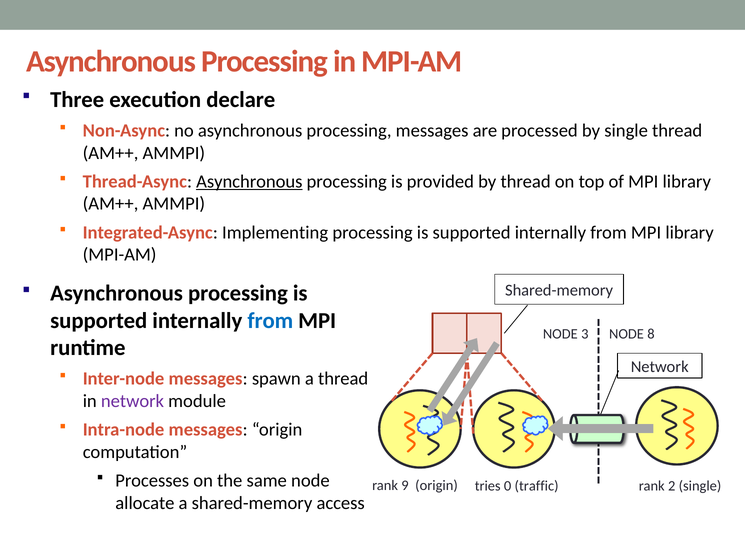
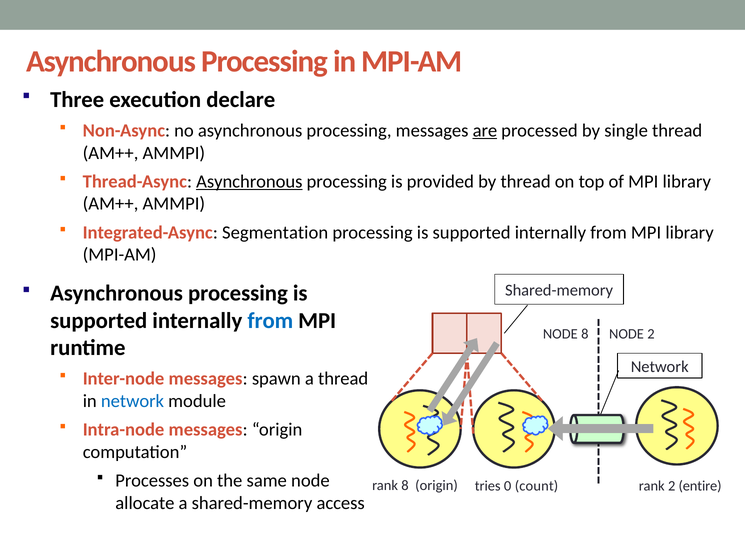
are underline: none -> present
Implementing: Implementing -> Segmentation
NODE 3: 3 -> 8
NODE 8: 8 -> 2
network at (133, 401) colour: purple -> blue
rank 9: 9 -> 8
2 single: single -> entire
traffic: traffic -> count
